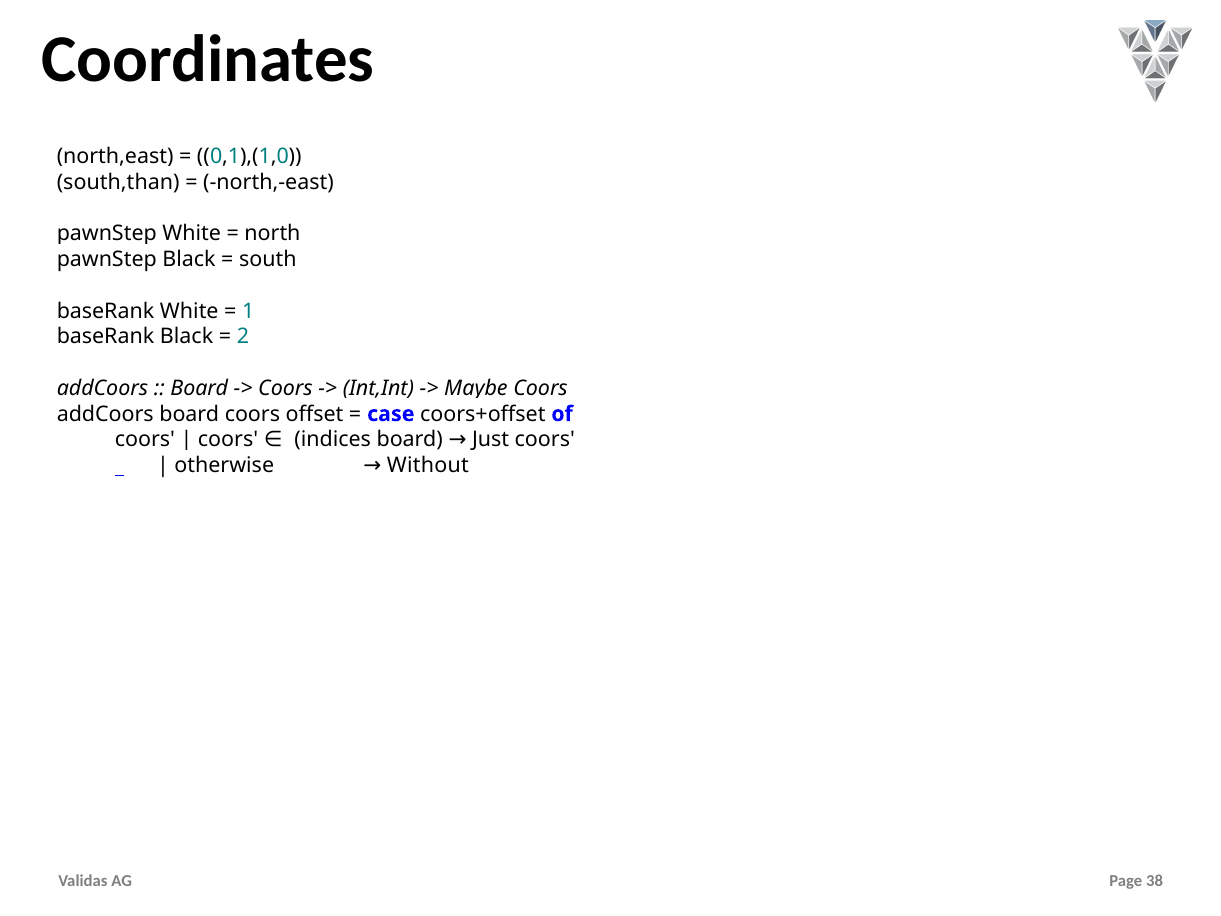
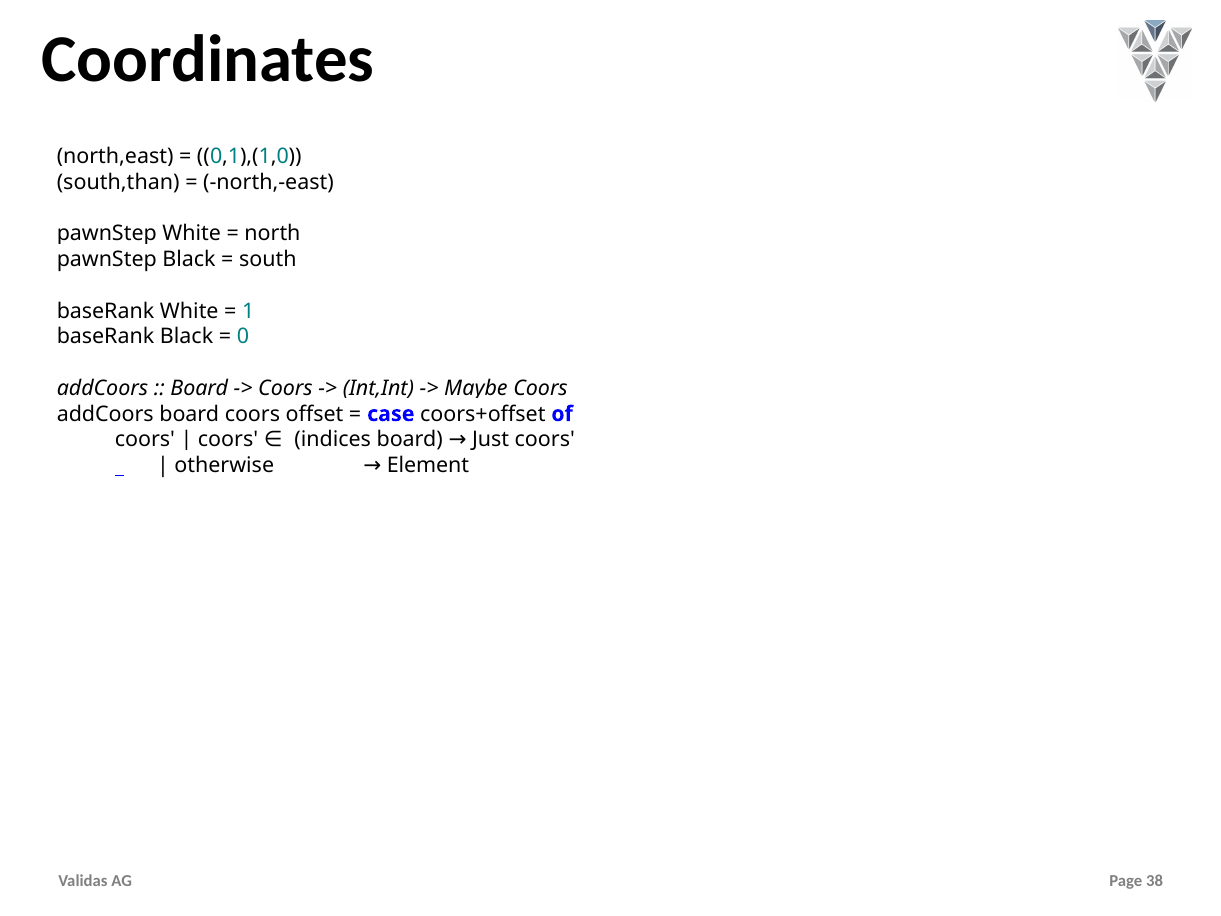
2: 2 -> 0
Without: Without -> Element
